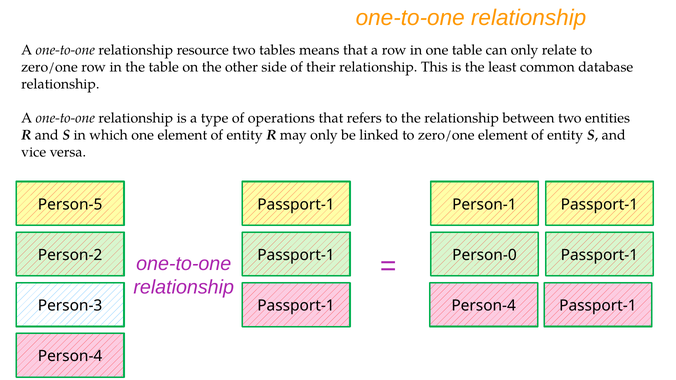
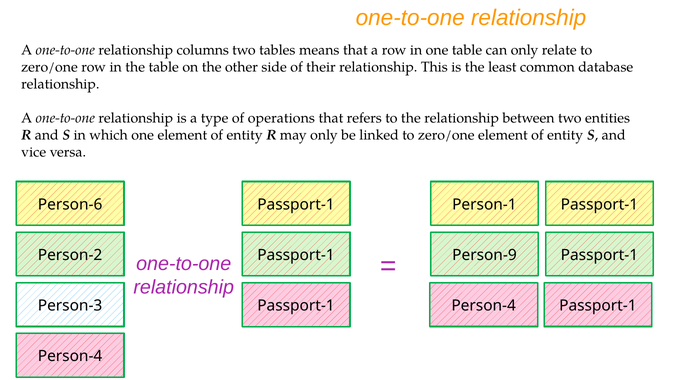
resource: resource -> columns
Person-5: Person-5 -> Person-6
Person-0: Person-0 -> Person-9
